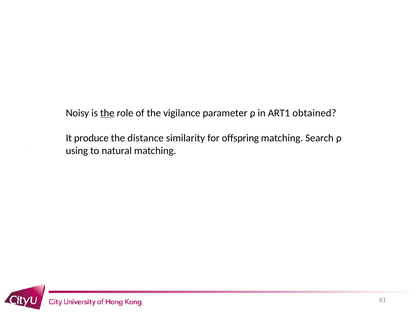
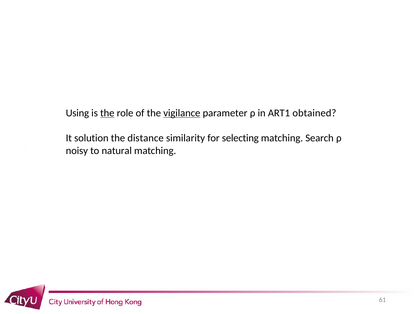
Noisy: Noisy -> Using
vigilance underline: none -> present
produce: produce -> solution
offspring: offspring -> selecting
using: using -> noisy
